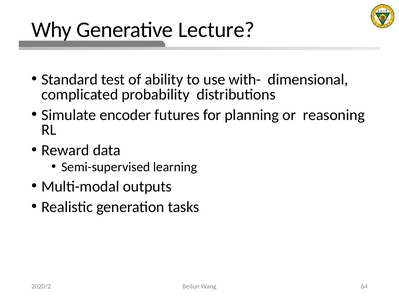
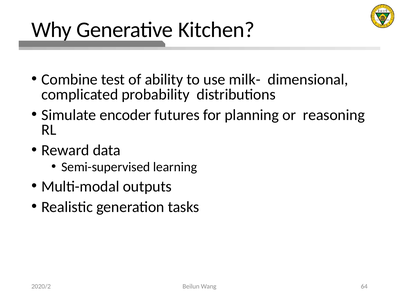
Lecture: Lecture -> Kitchen
Standard: Standard -> Combine
with-: with- -> milk-
